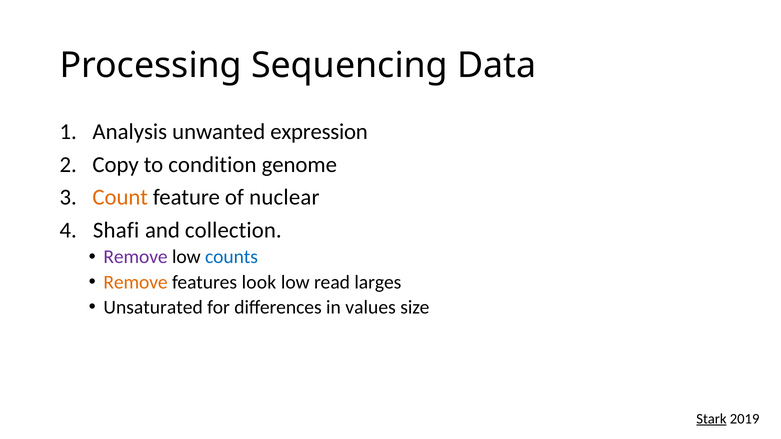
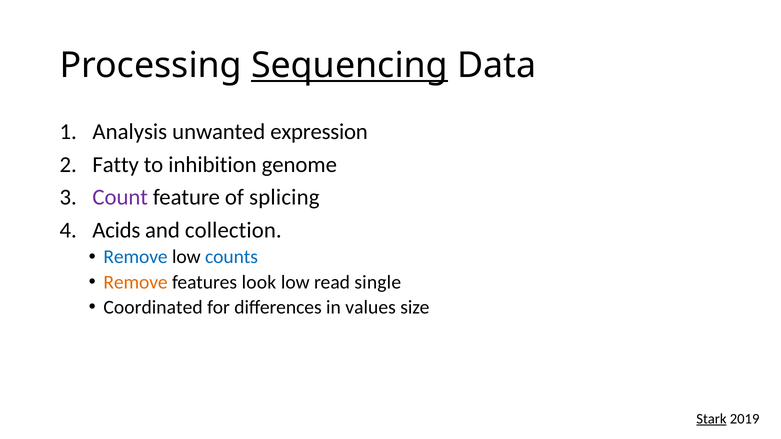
Sequencing underline: none -> present
Copy: Copy -> Fatty
condition: condition -> inhibition
Count colour: orange -> purple
nuclear: nuclear -> splicing
Shafi: Shafi -> Acids
Remove at (136, 257) colour: purple -> blue
larges: larges -> single
Unsaturated: Unsaturated -> Coordinated
